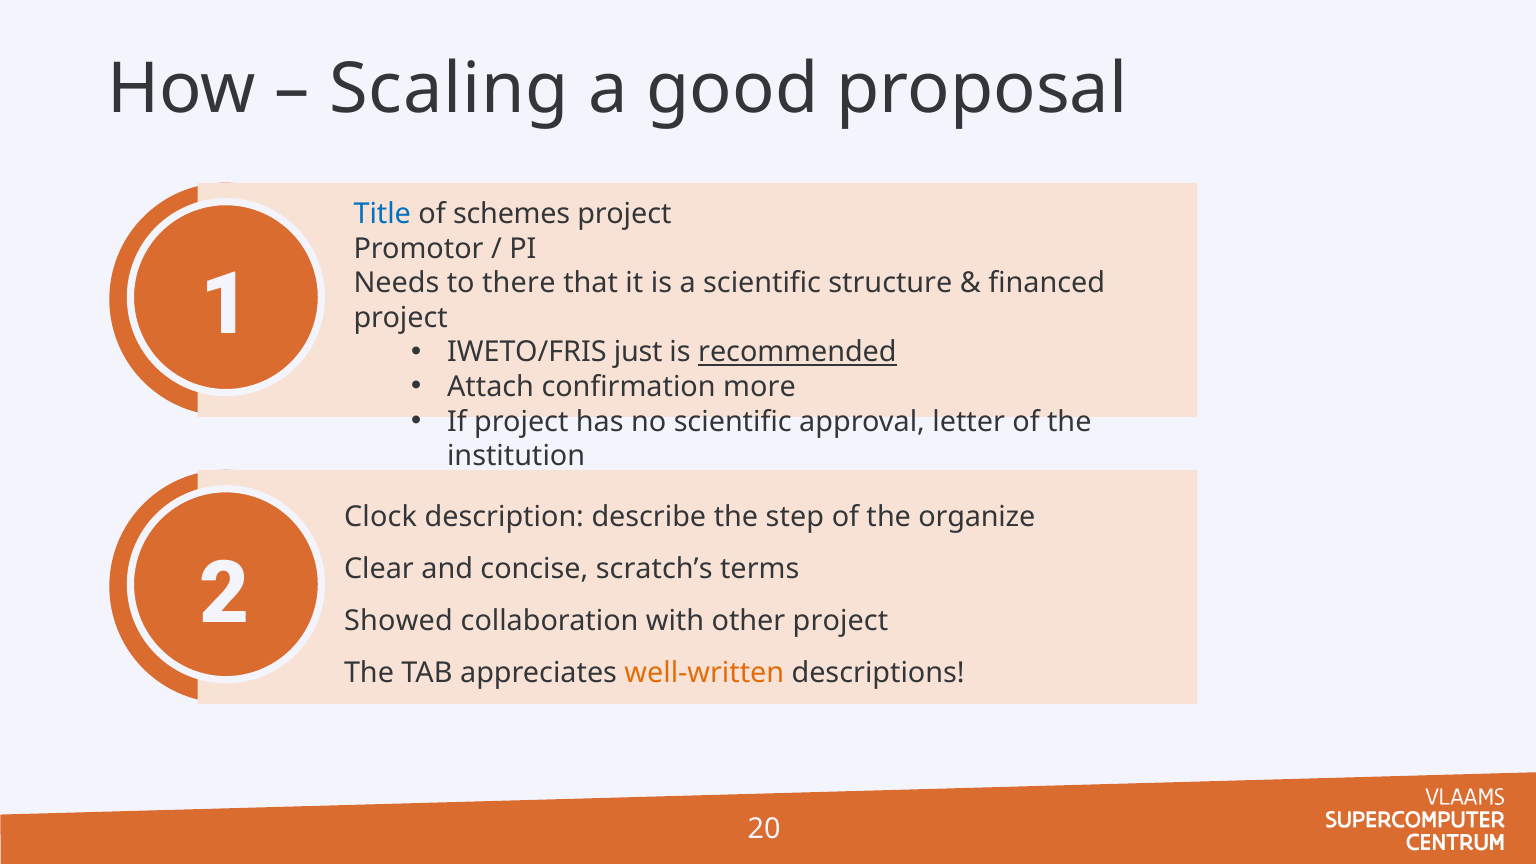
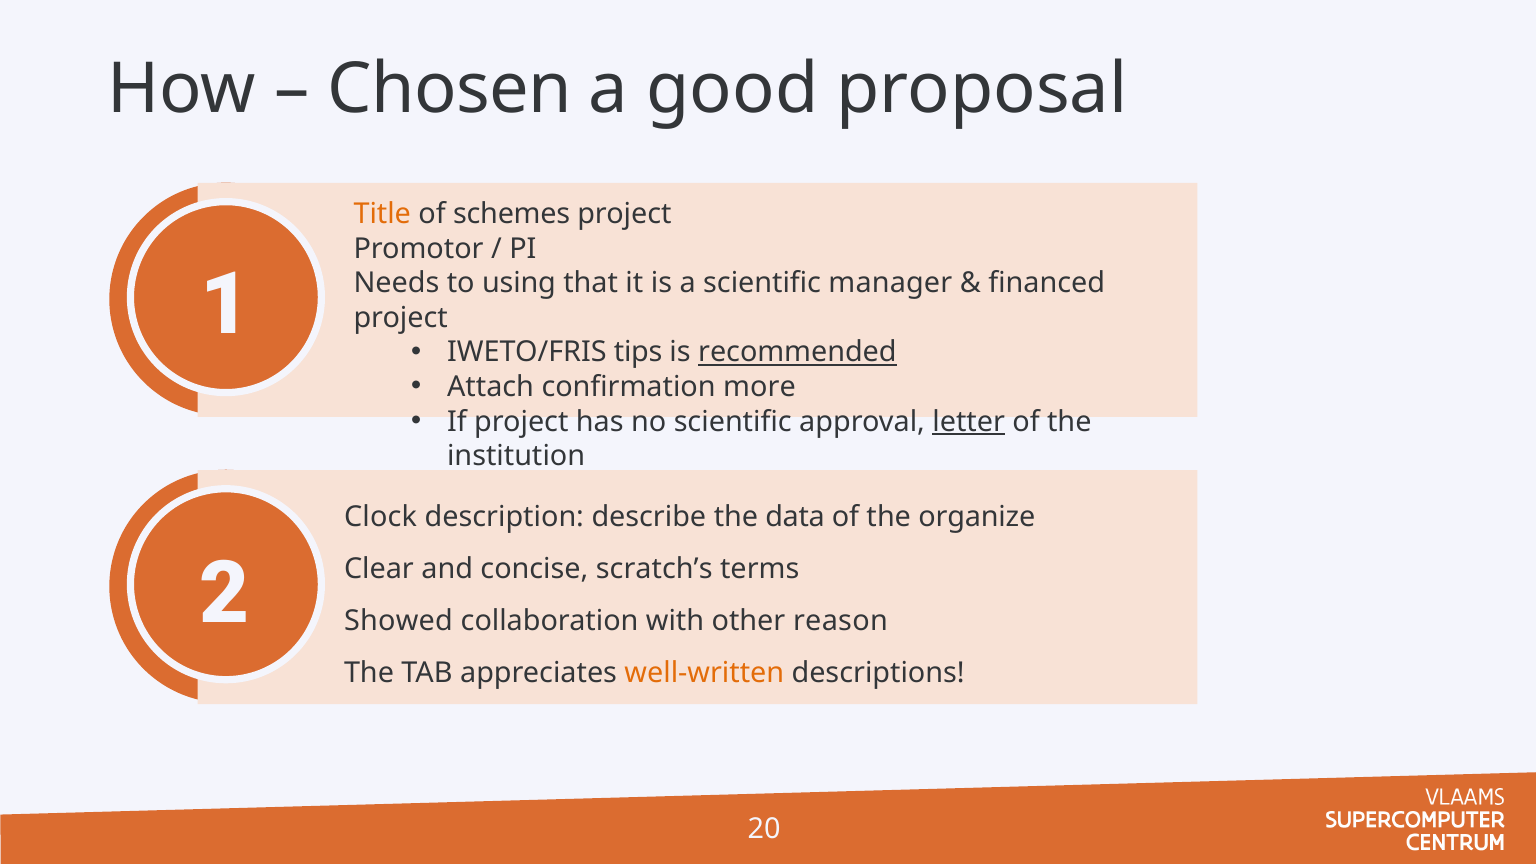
Scaling: Scaling -> Chosen
Title colour: blue -> orange
there: there -> using
structure: structure -> manager
just: just -> tips
letter underline: none -> present
step: step -> data
other project: project -> reason
